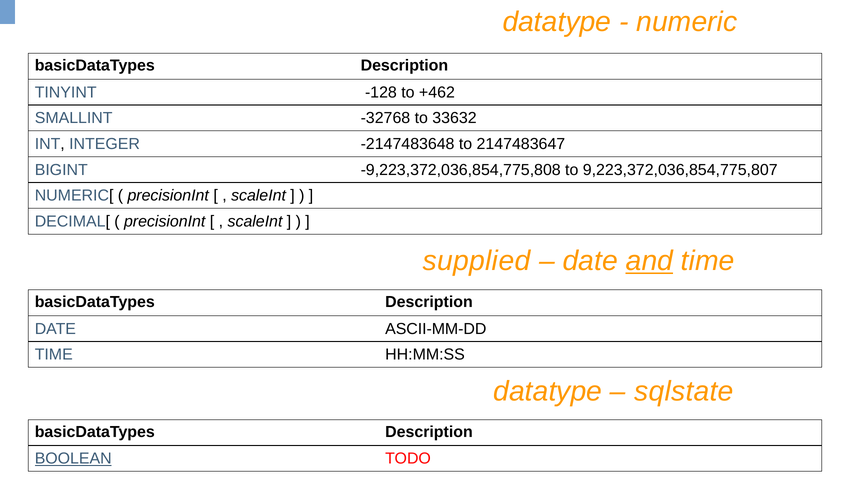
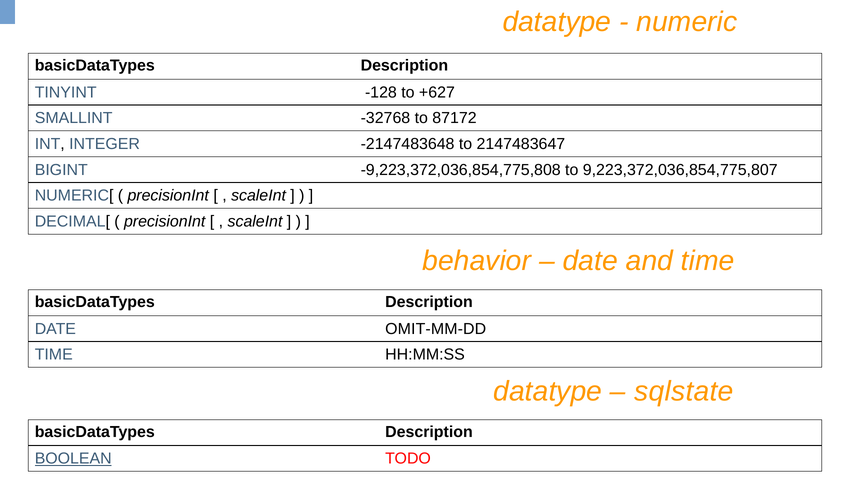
+462: +462 -> +627
33632: 33632 -> 87172
supplied: supplied -> behavior
and underline: present -> none
ASCII-MM-DD: ASCII-MM-DD -> OMIT-MM-DD
